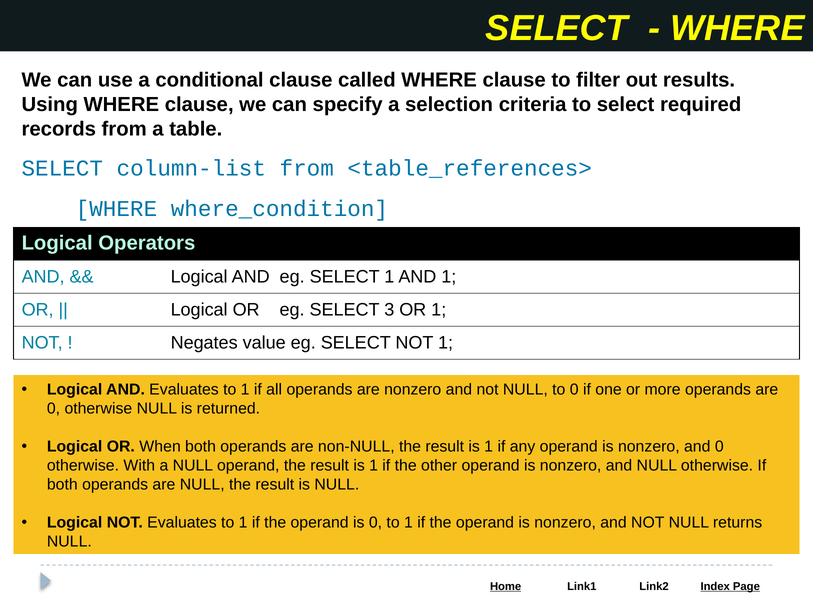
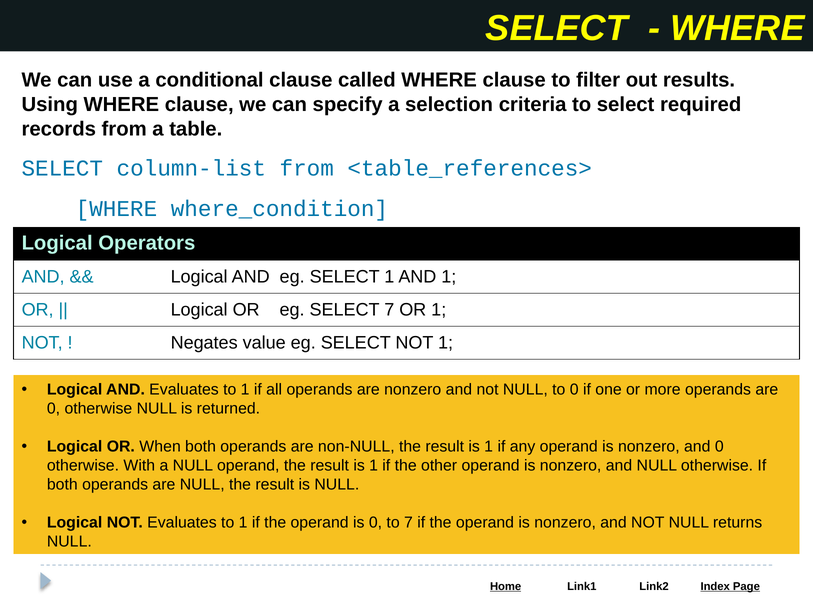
SELECT 3: 3 -> 7
0 to 1: 1 -> 7
